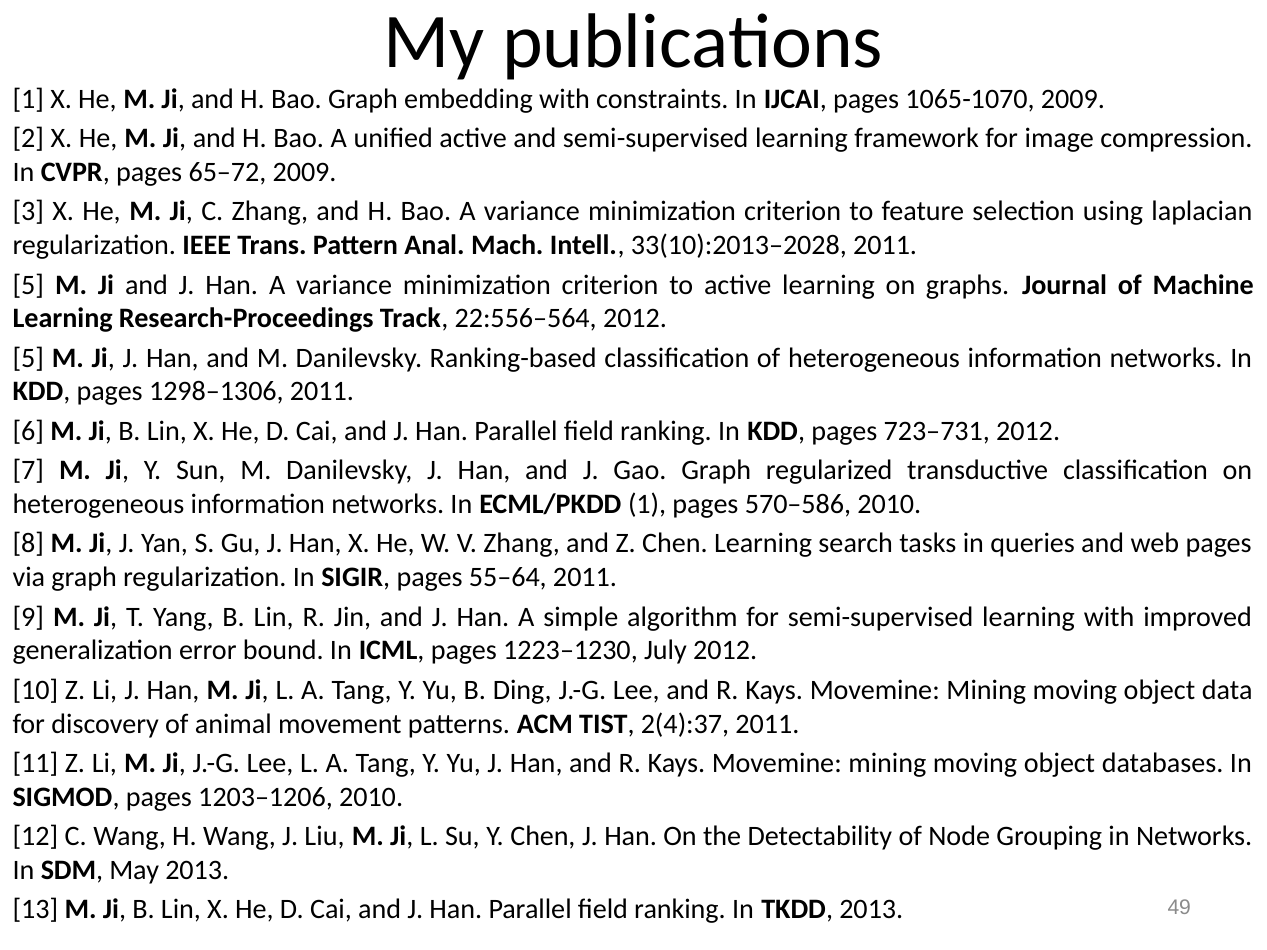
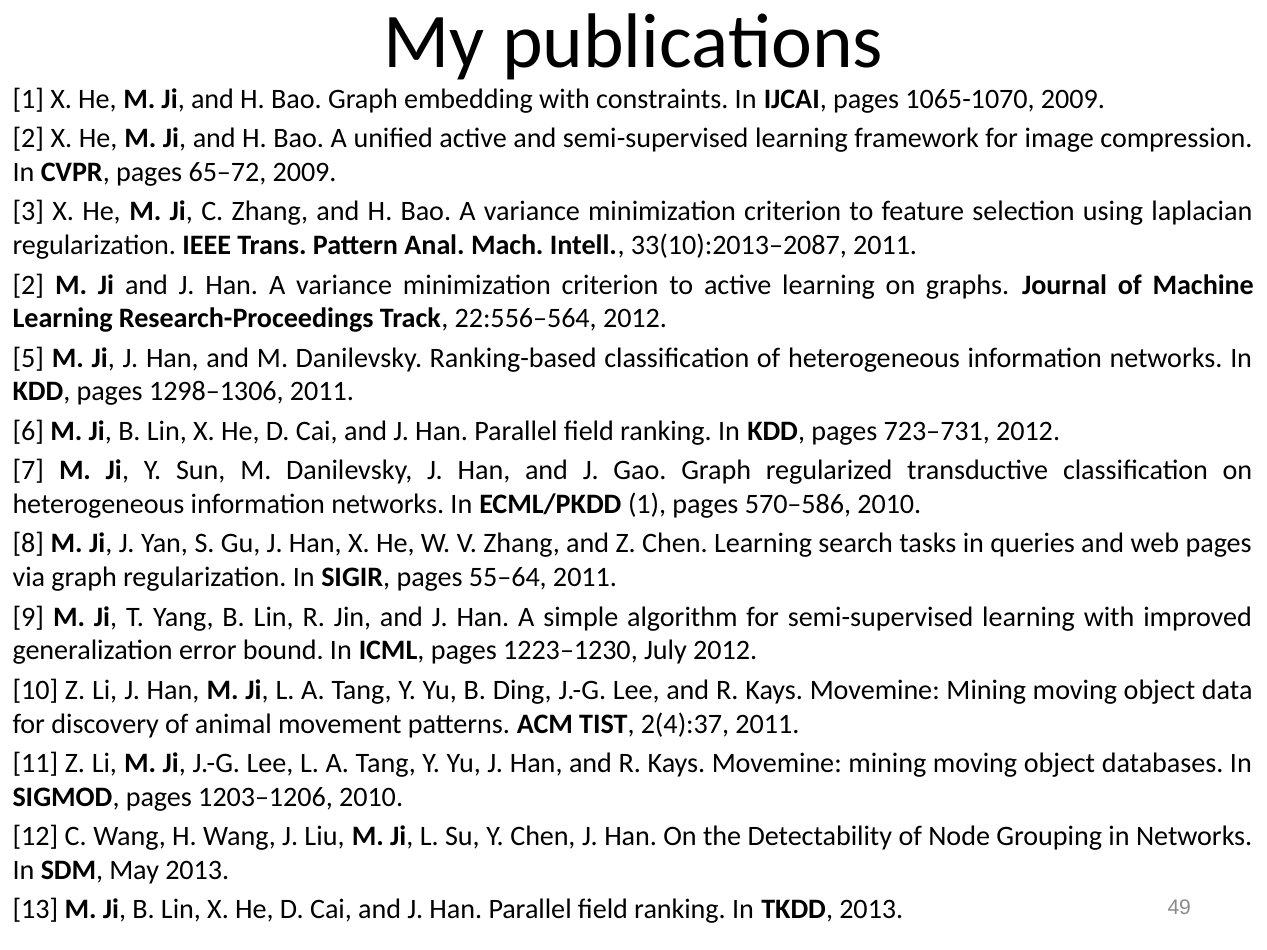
33(10):2013–2028: 33(10):2013–2028 -> 33(10):2013–2087
5 at (28, 285): 5 -> 2
